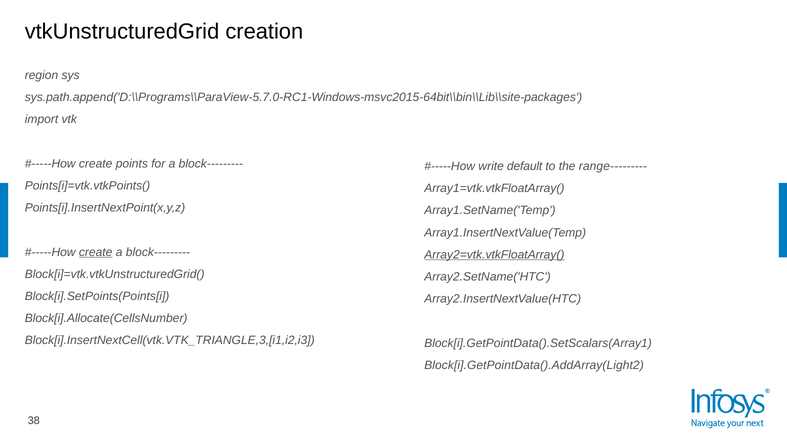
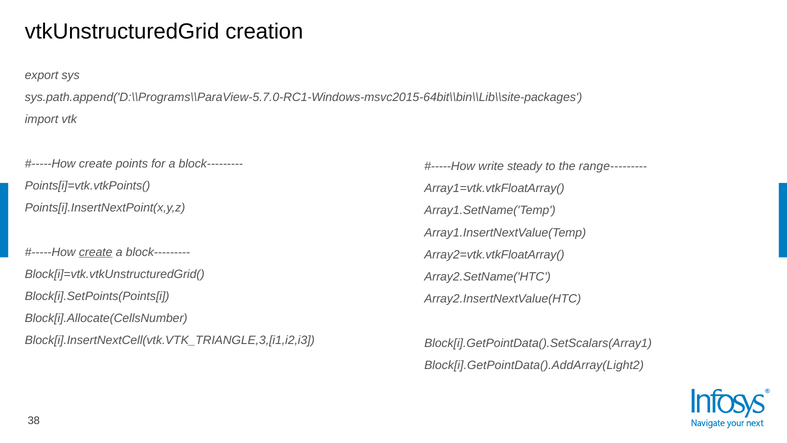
region: region -> export
default: default -> steady
Array2=vtk.vtkFloatArray( underline: present -> none
